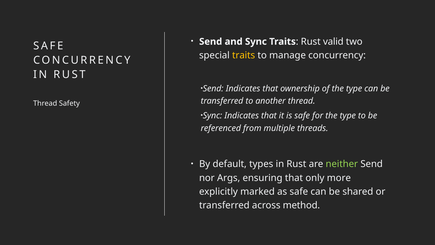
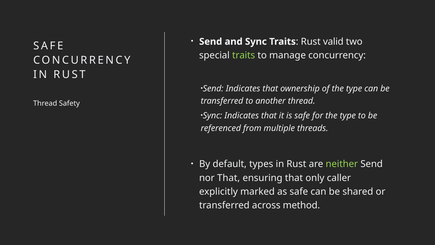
traits at (244, 55) colour: yellow -> light green
nor Args: Args -> That
more: more -> caller
